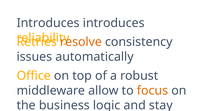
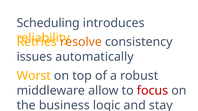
Introduces at (48, 23): Introduces -> Scheduling
Office: Office -> Worst
focus colour: orange -> red
